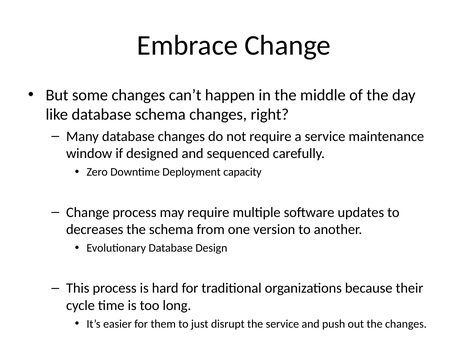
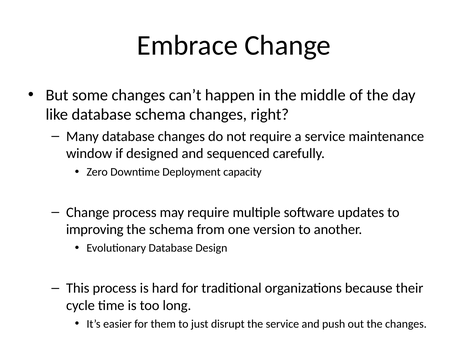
decreases: decreases -> improving
